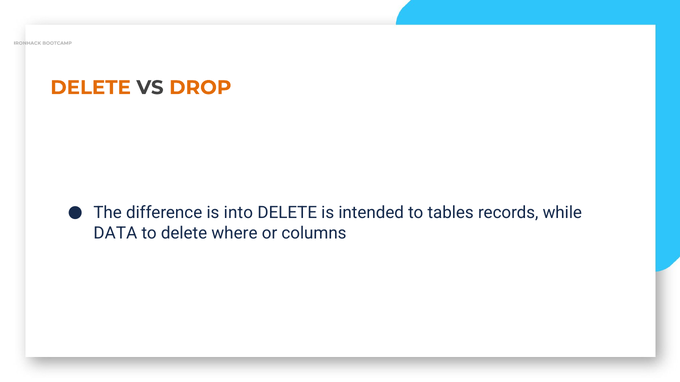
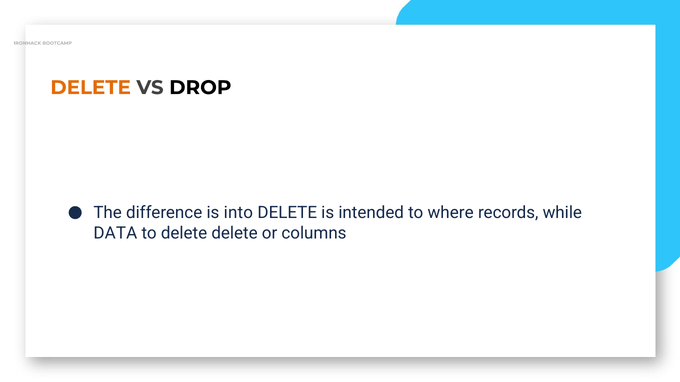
DROP colour: orange -> black
tables: tables -> where
delete where: where -> delete
